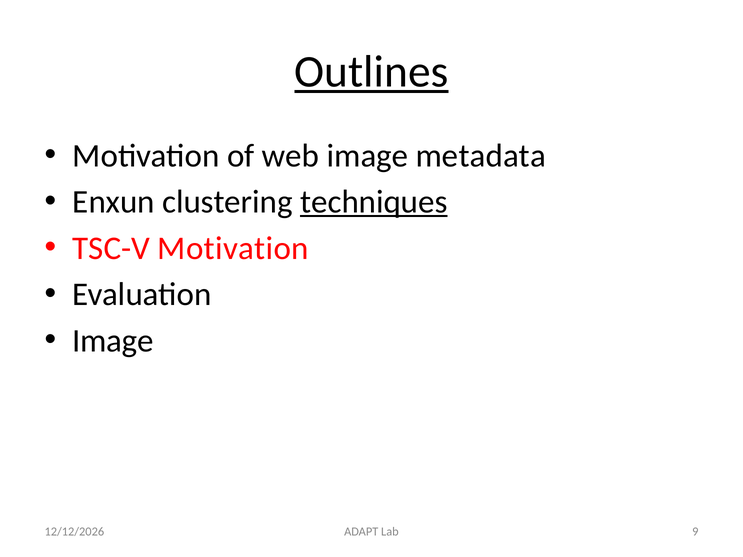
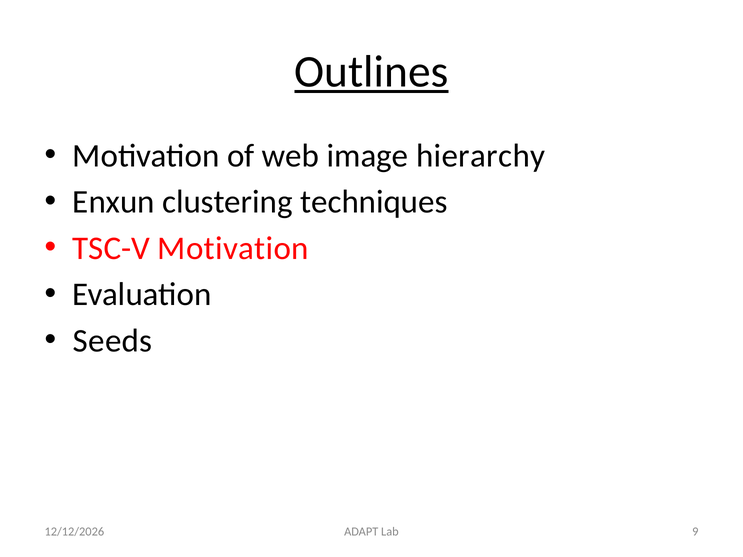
metadata: metadata -> hierarchy
techniques underline: present -> none
Image at (113, 341): Image -> Seeds
